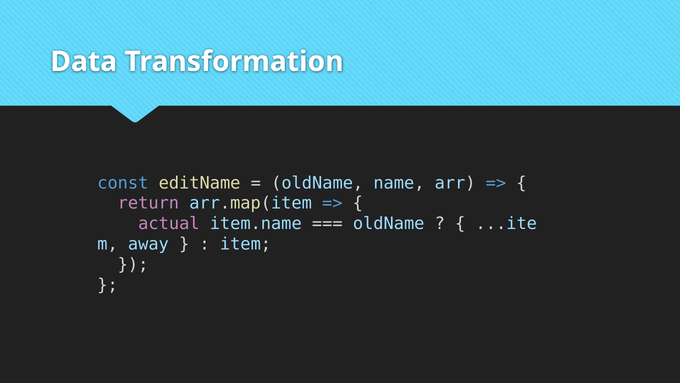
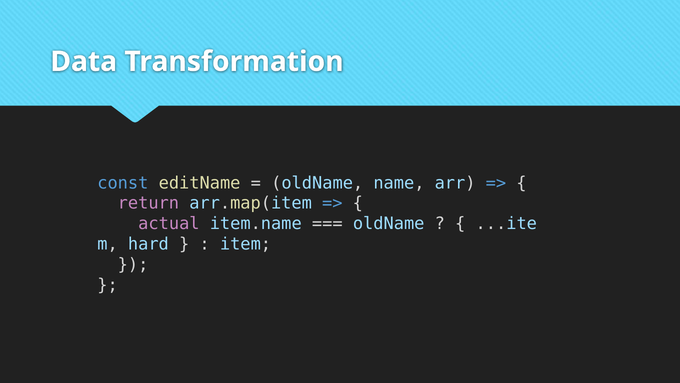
away: away -> hard
